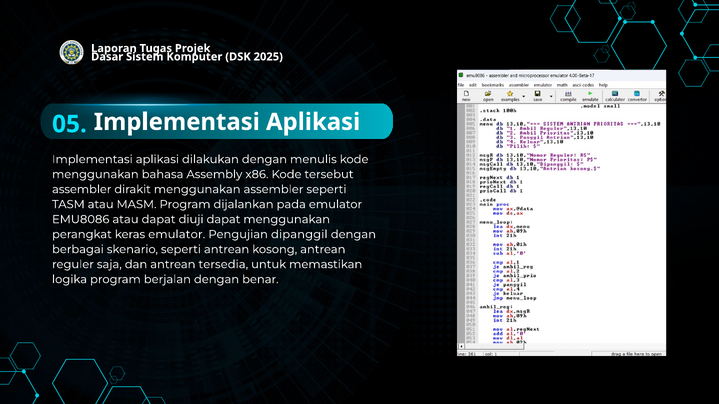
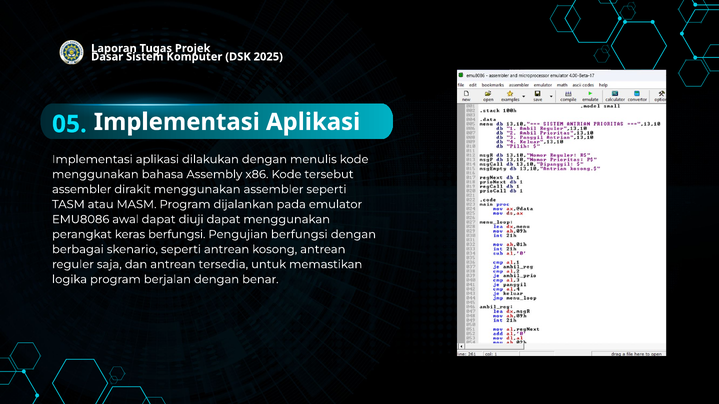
EMU8086 atau: atau -> awal
keras emulator: emulator -> berfungsi
Pengujian dipanggil: dipanggil -> berfungsi
